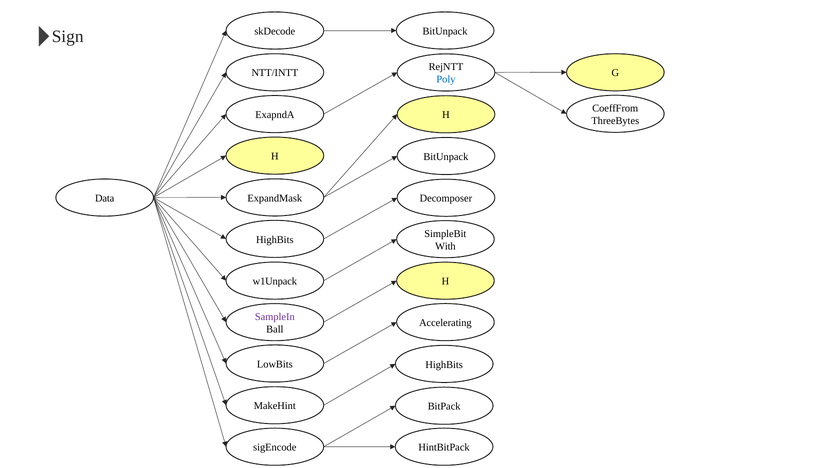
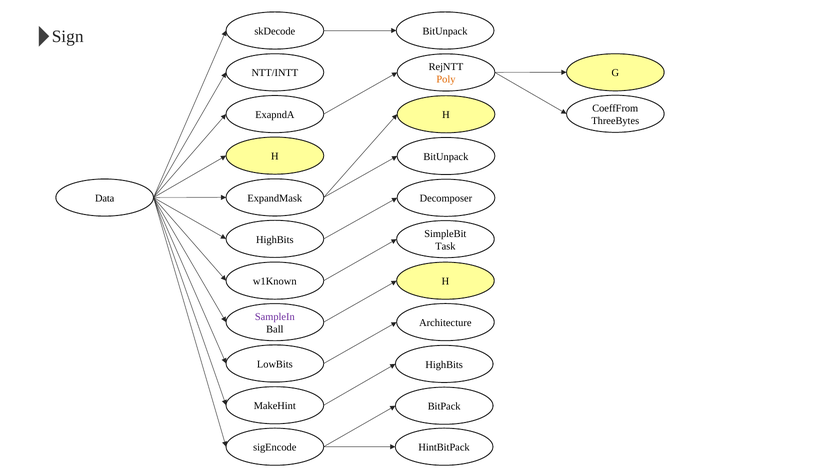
Poly colour: blue -> orange
With: With -> Task
w1Unpack: w1Unpack -> w1Known
Accelerating: Accelerating -> Architecture
